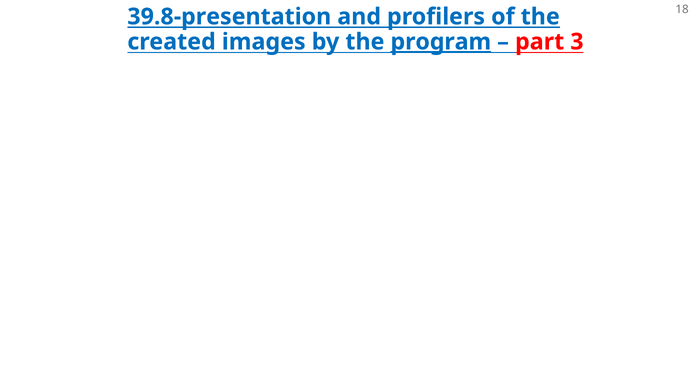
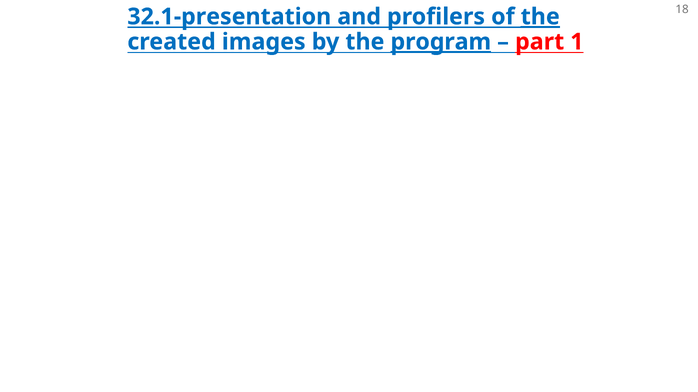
39.8-presentation: 39.8-presentation -> 32.1-presentation
the at (540, 17) underline: none -> present
3: 3 -> 1
